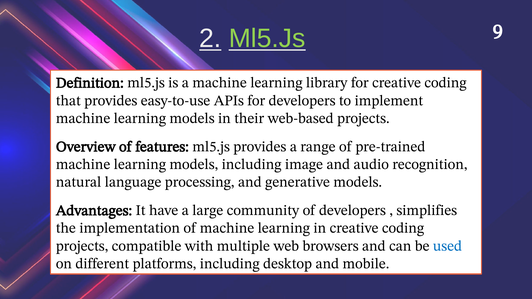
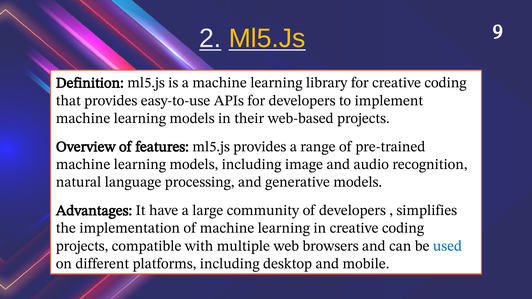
Ml5.Js at (267, 38) colour: light green -> yellow
